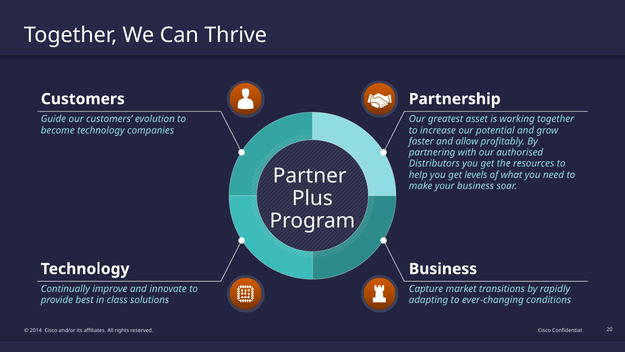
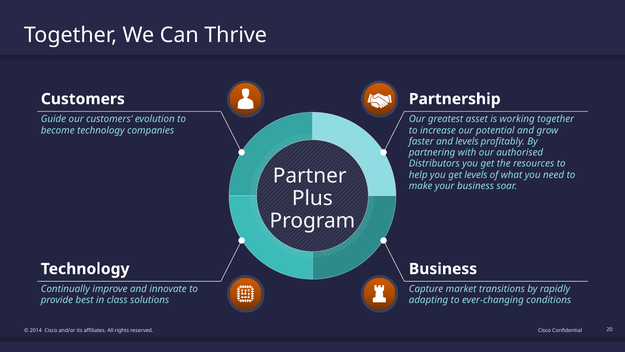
and allow: allow -> levels
